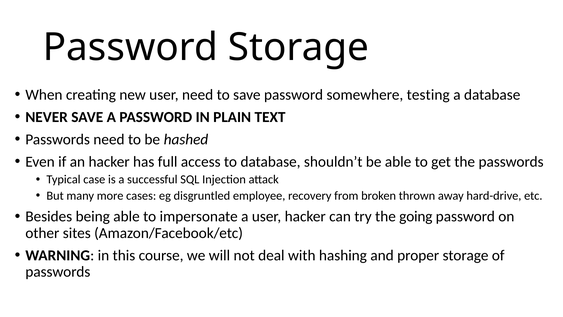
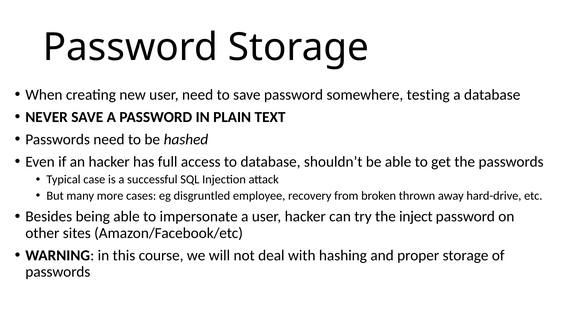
going: going -> inject
